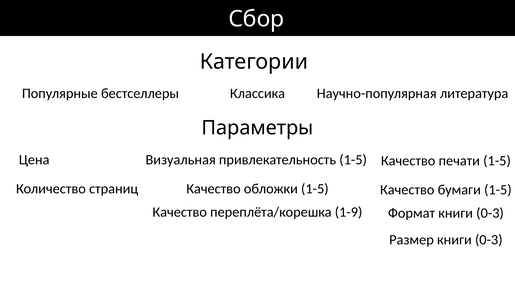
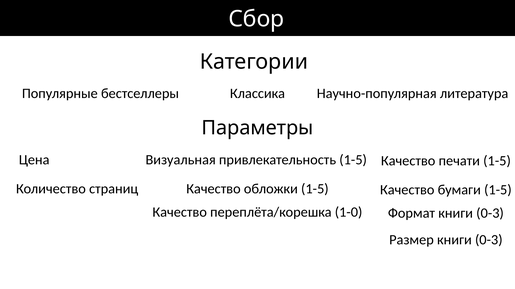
1-9: 1-9 -> 1-0
